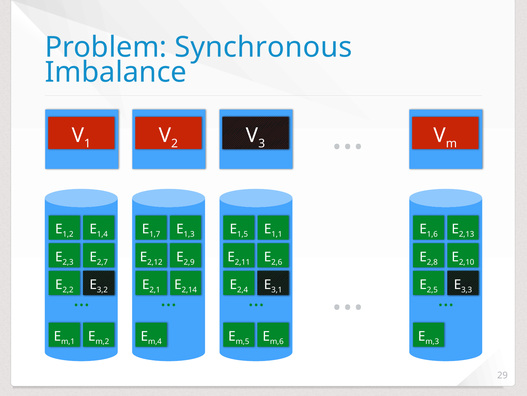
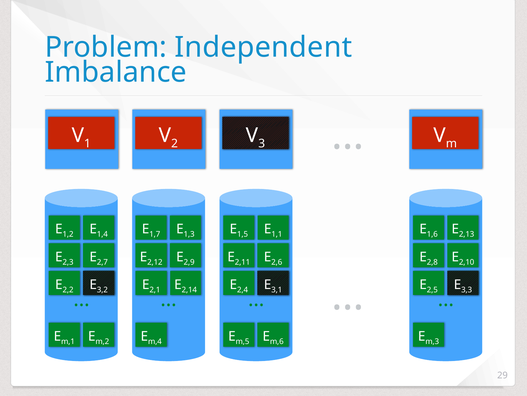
Synchronous: Synchronous -> Independent
